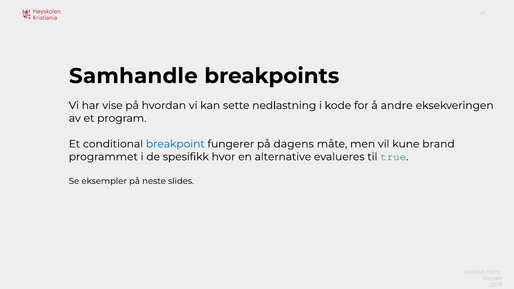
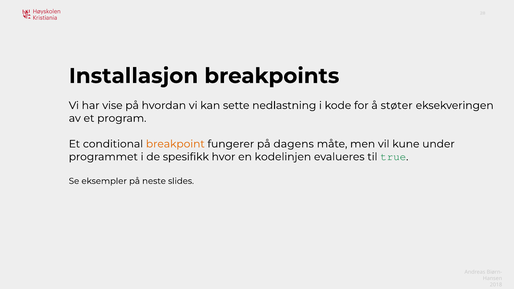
Samhandle: Samhandle -> Installasjon
andre: andre -> støter
breakpoint colour: blue -> orange
brand: brand -> under
alternative: alternative -> kodelinjen
